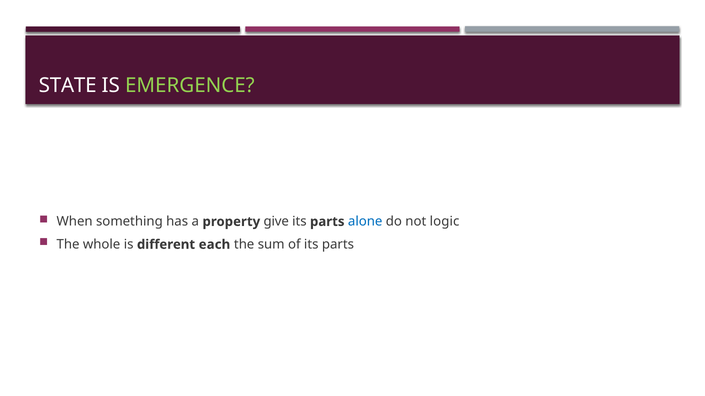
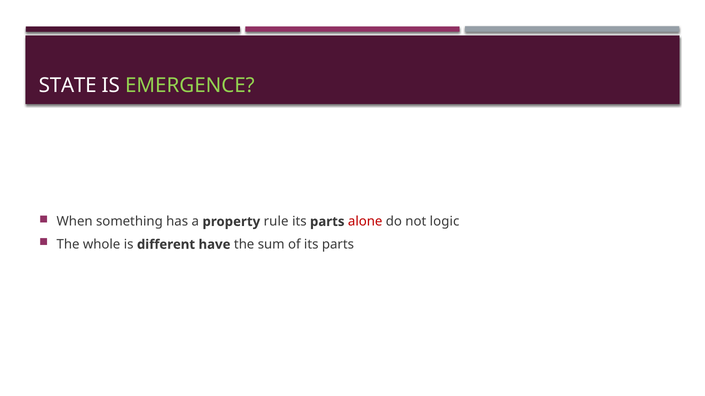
give: give -> rule
alone colour: blue -> red
each: each -> have
